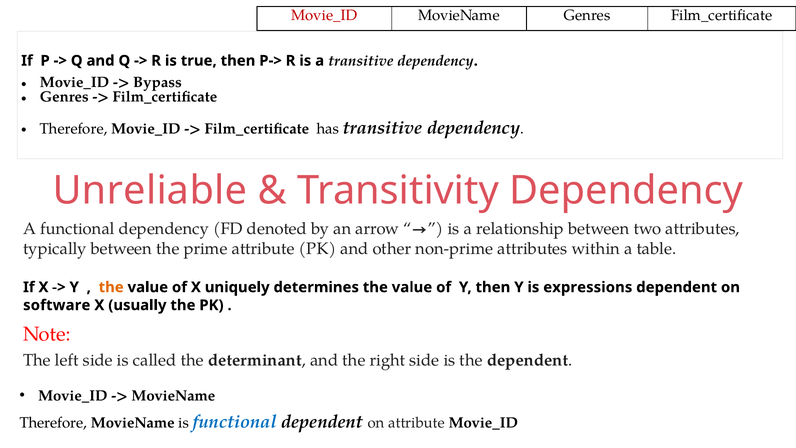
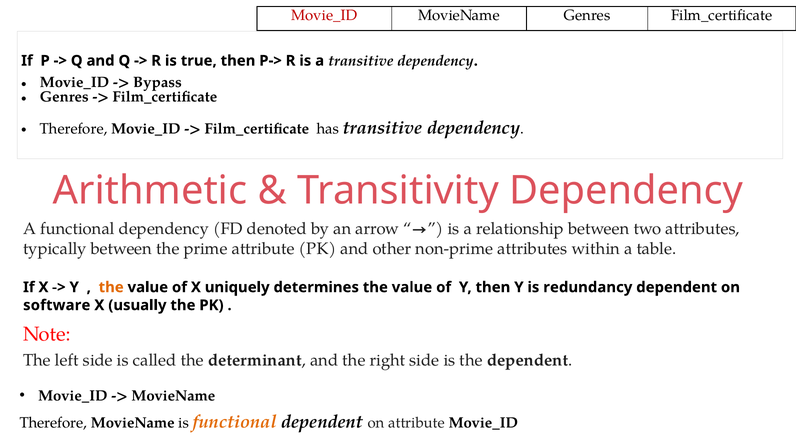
Unreliable: Unreliable -> Arithmetic
expressions: expressions -> redundancy
functional at (235, 422) colour: blue -> orange
